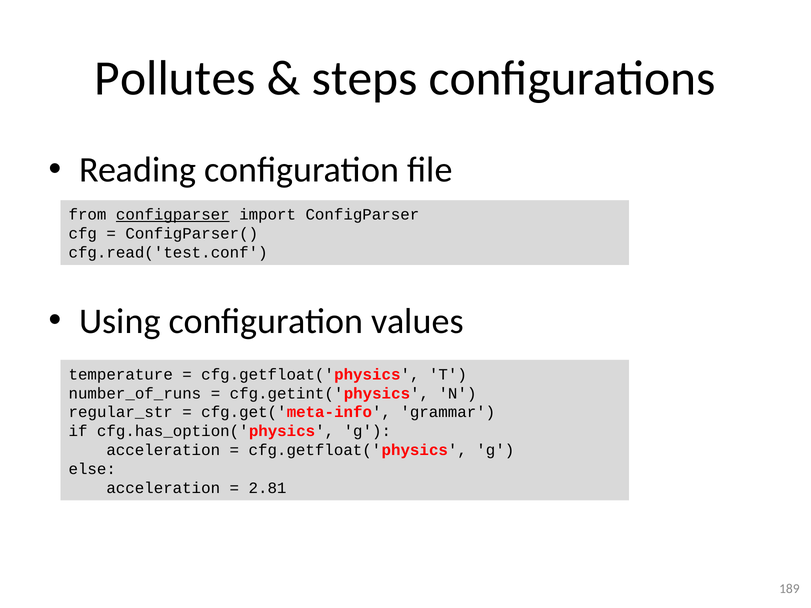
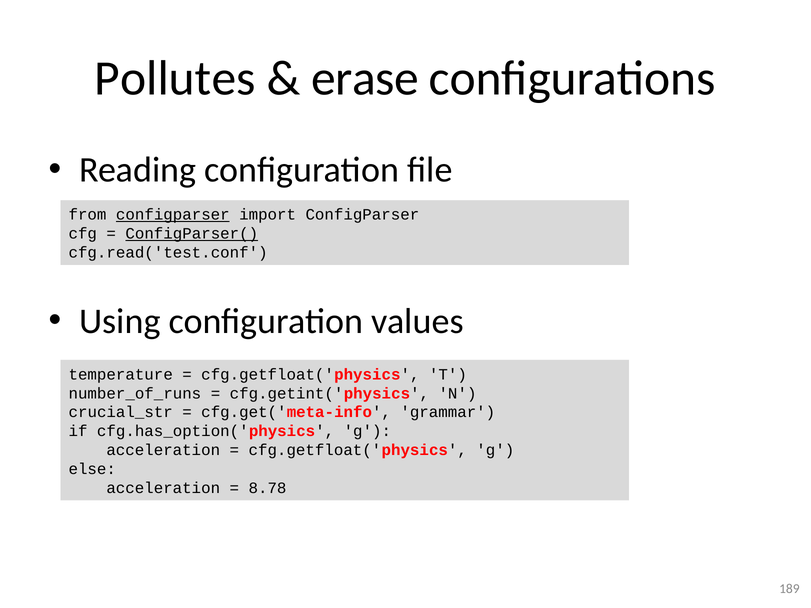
steps: steps -> erase
ConfigParser( underline: none -> present
regular_str: regular_str -> crucial_str
2.81: 2.81 -> 8.78
